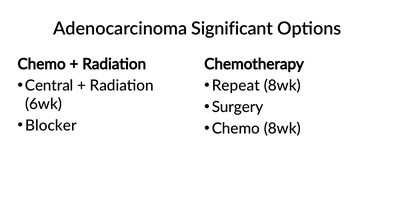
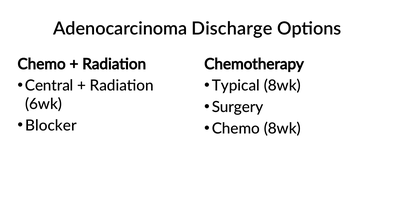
Significant: Significant -> Discharge
Repeat: Repeat -> Typical
